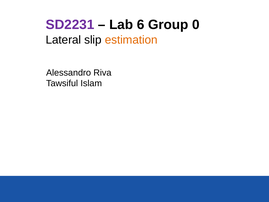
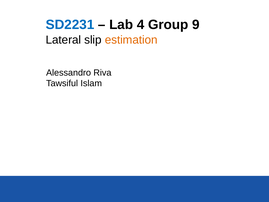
SD2231 colour: purple -> blue
6: 6 -> 4
0: 0 -> 9
